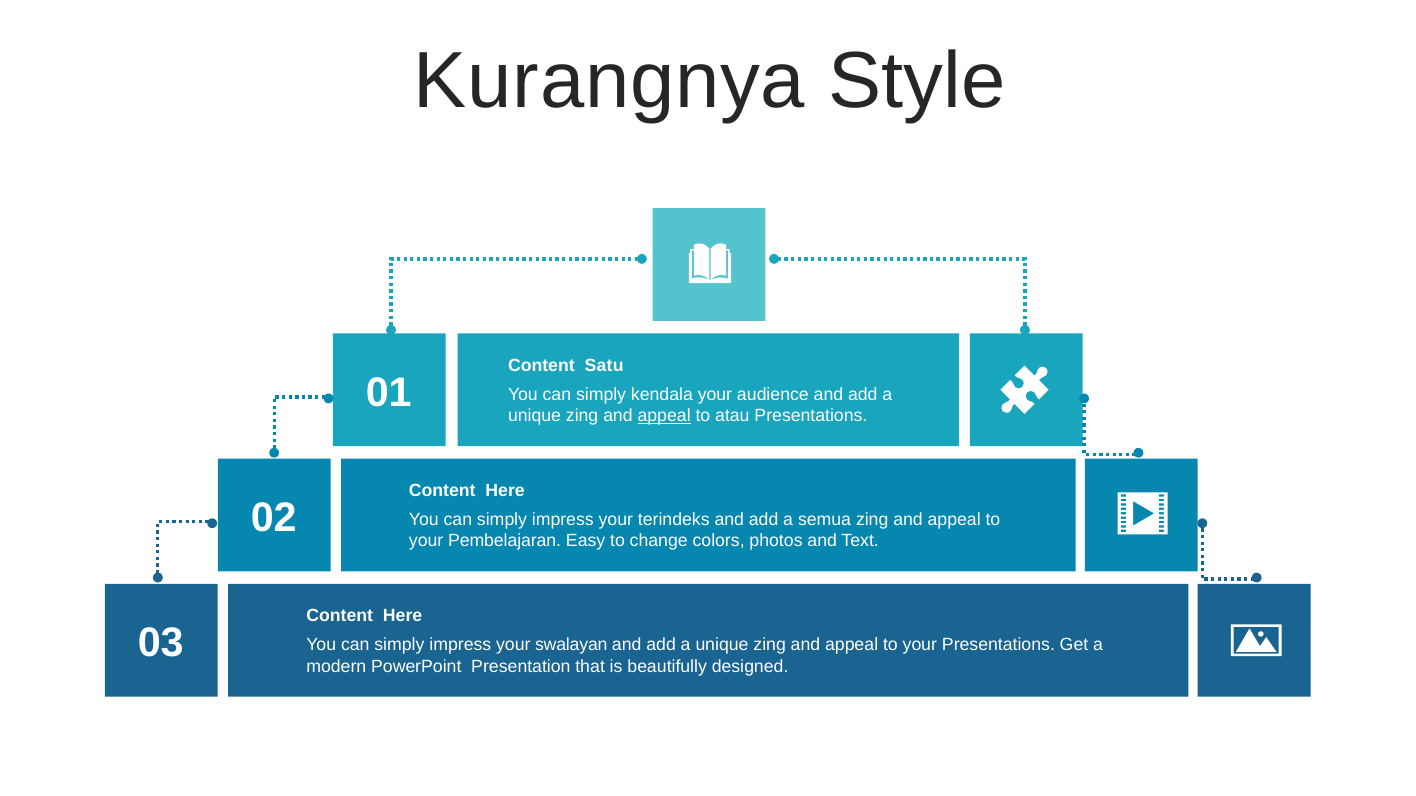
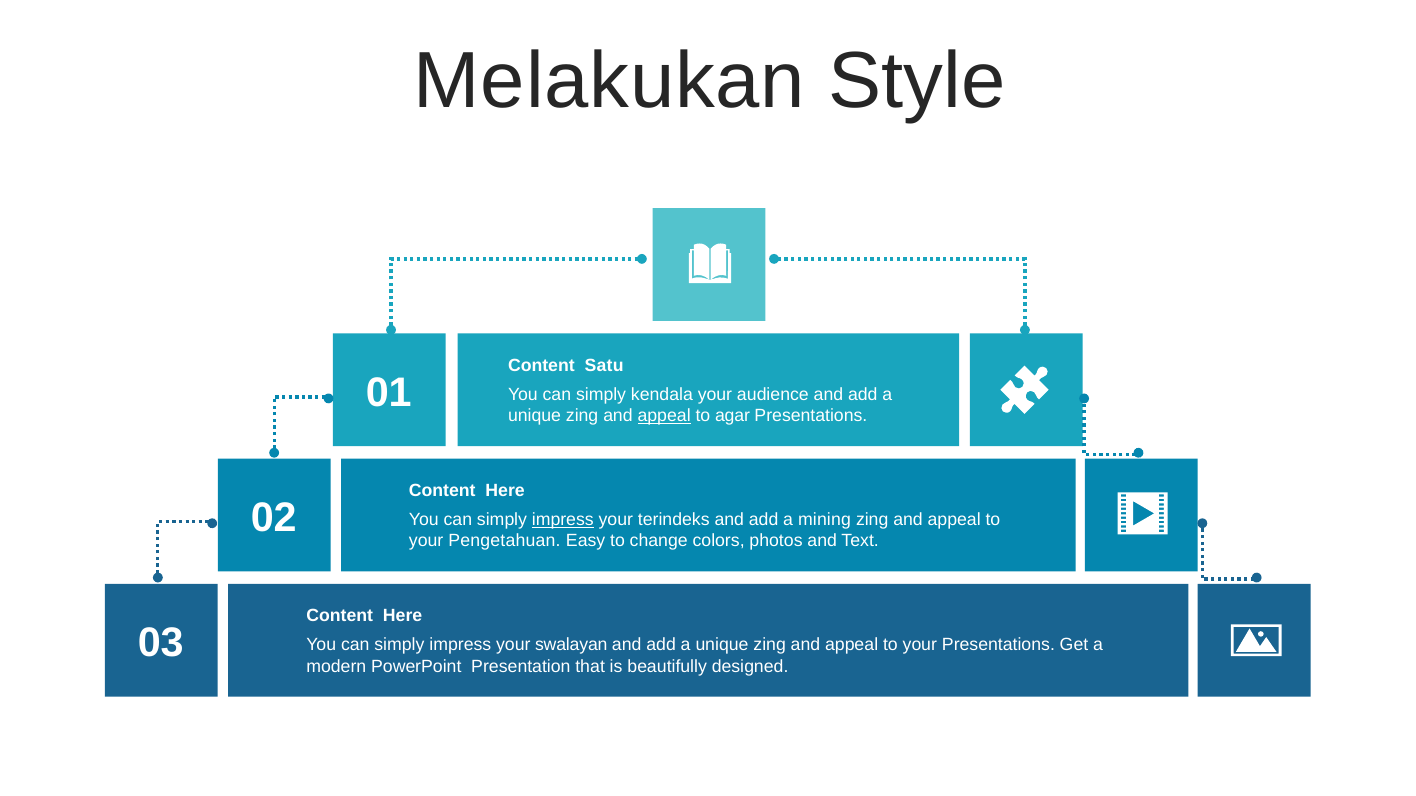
Kurangnya: Kurangnya -> Melakukan
atau: atau -> agar
impress at (563, 520) underline: none -> present
semua: semua -> mining
Pembelajaran: Pembelajaran -> Pengetahuan
